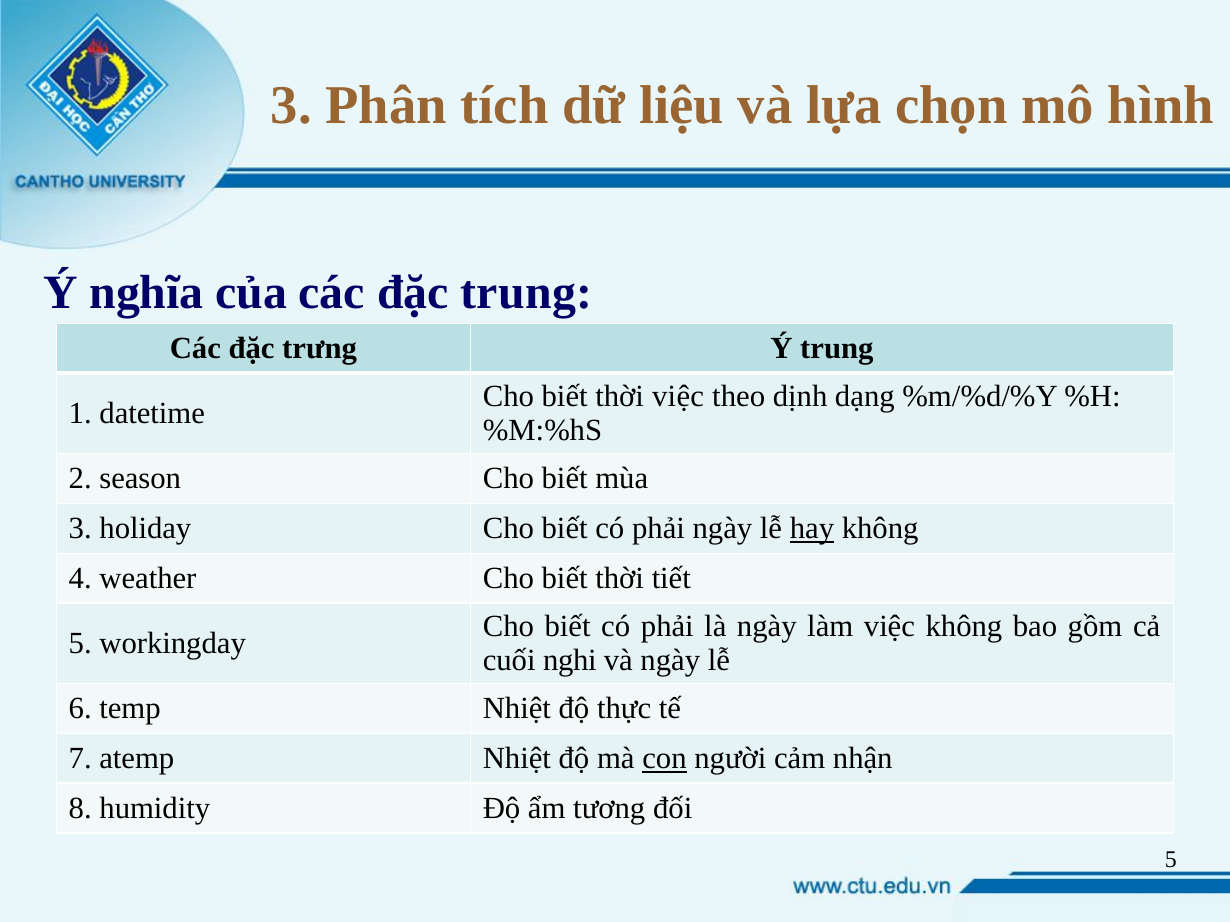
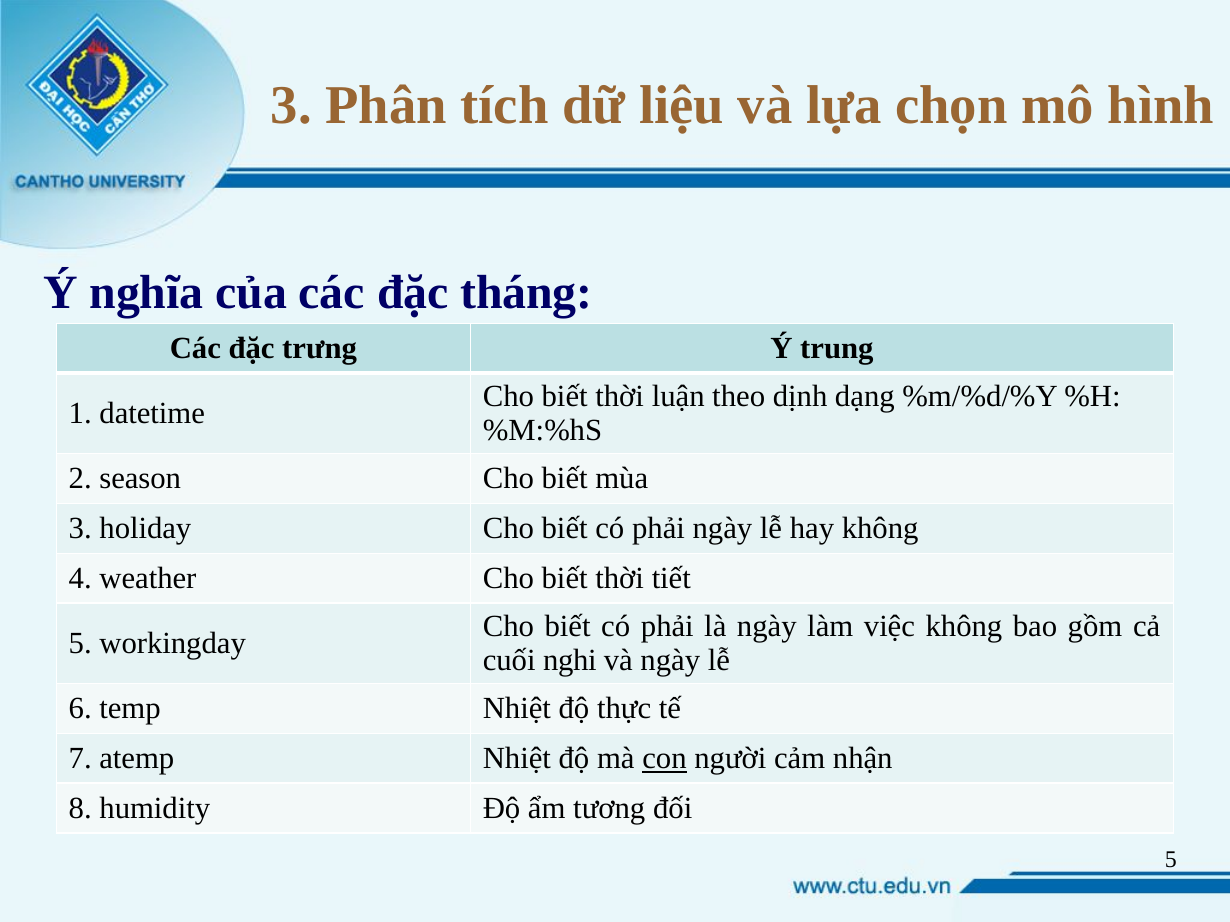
đặc trung: trung -> tháng
thời việc: việc -> luận
hay underline: present -> none
